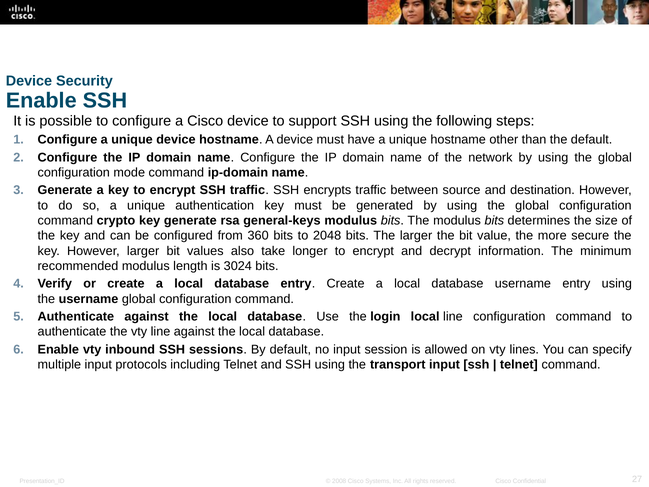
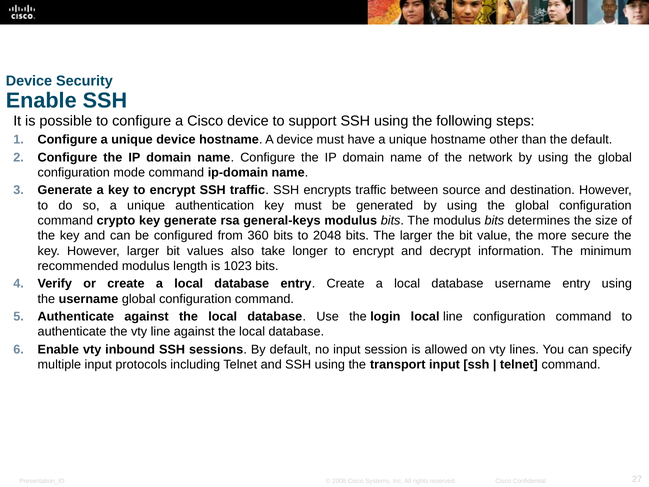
3024: 3024 -> 1023
